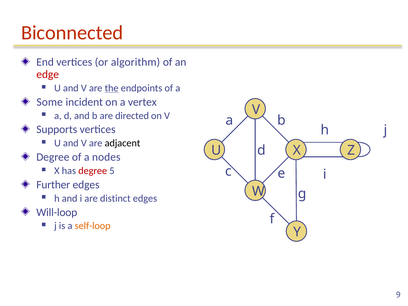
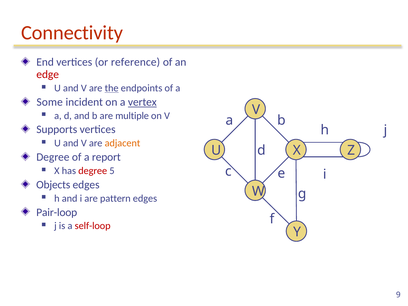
Biconnected: Biconnected -> Connectivity
algorithm: algorithm -> reference
vertex underline: none -> present
directed: directed -> multiple
adjacent colour: black -> orange
nodes: nodes -> report
Further: Further -> Objects
distinct: distinct -> pattern
Will-loop: Will-loop -> Pair-loop
self-loop colour: orange -> red
